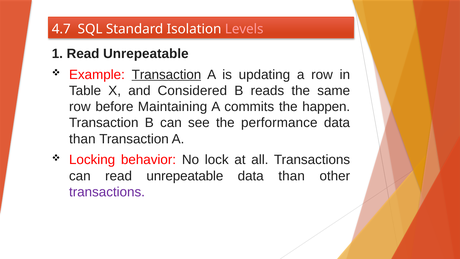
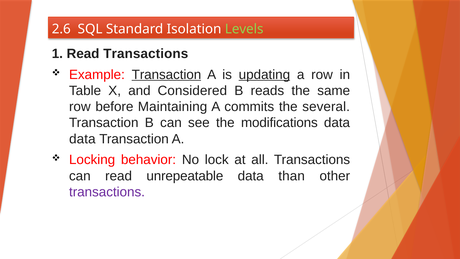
4.7: 4.7 -> 2.6
Levels colour: pink -> light green
1 Read Unrepeatable: Unrepeatable -> Transactions
updating underline: none -> present
happen: happen -> several
performance: performance -> modifications
than at (82, 139): than -> data
